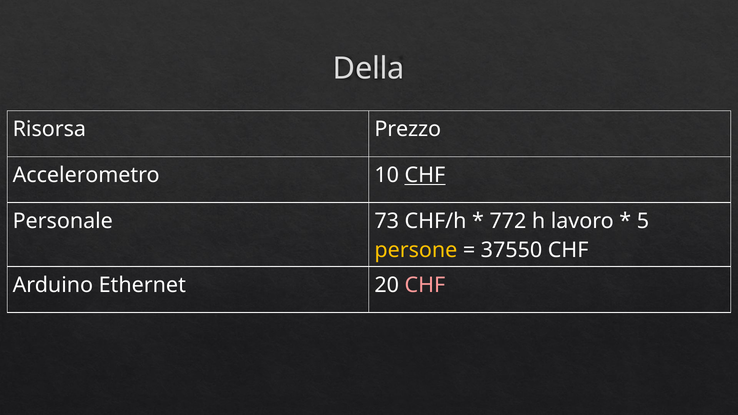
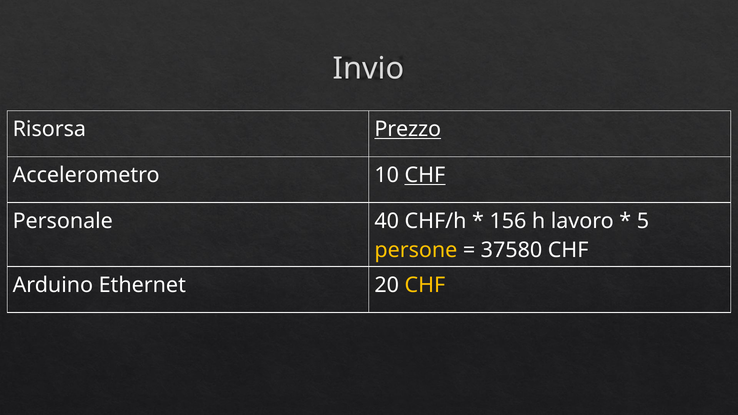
Della: Della -> Invio
Prezzo underline: none -> present
73: 73 -> 40
772: 772 -> 156
37550: 37550 -> 37580
CHF at (425, 285) colour: pink -> yellow
